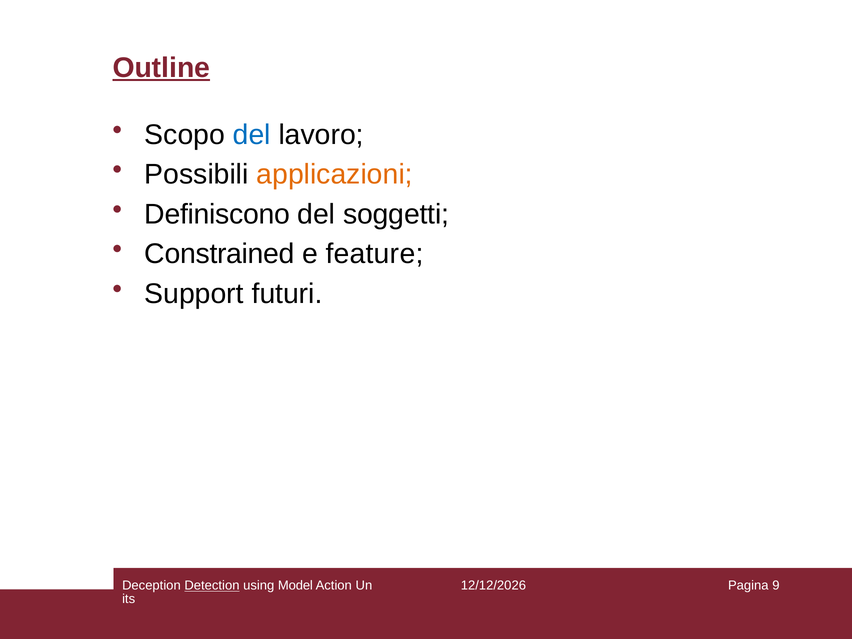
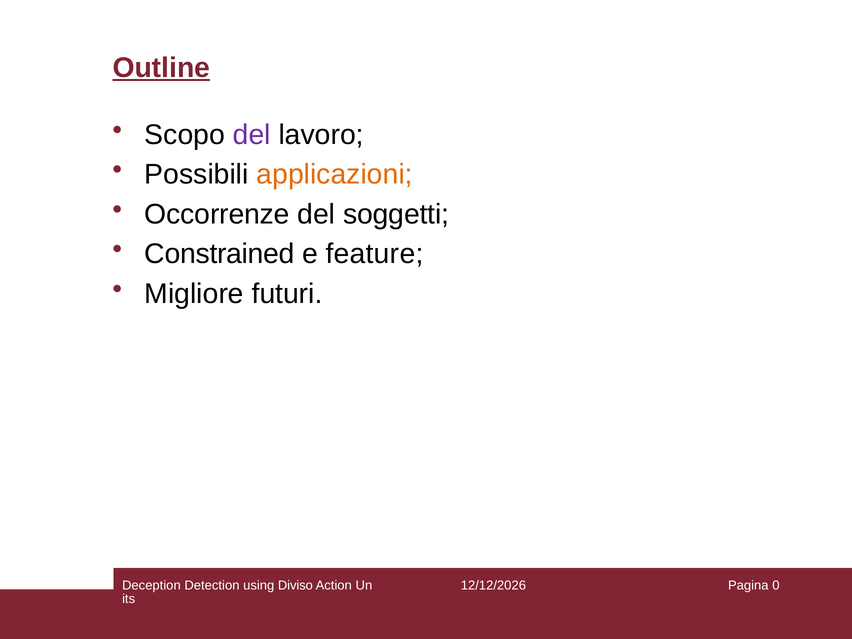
del at (252, 135) colour: blue -> purple
Definiscono: Definiscono -> Occorrenze
Support: Support -> Migliore
Detection underline: present -> none
Model: Model -> Diviso
9: 9 -> 0
